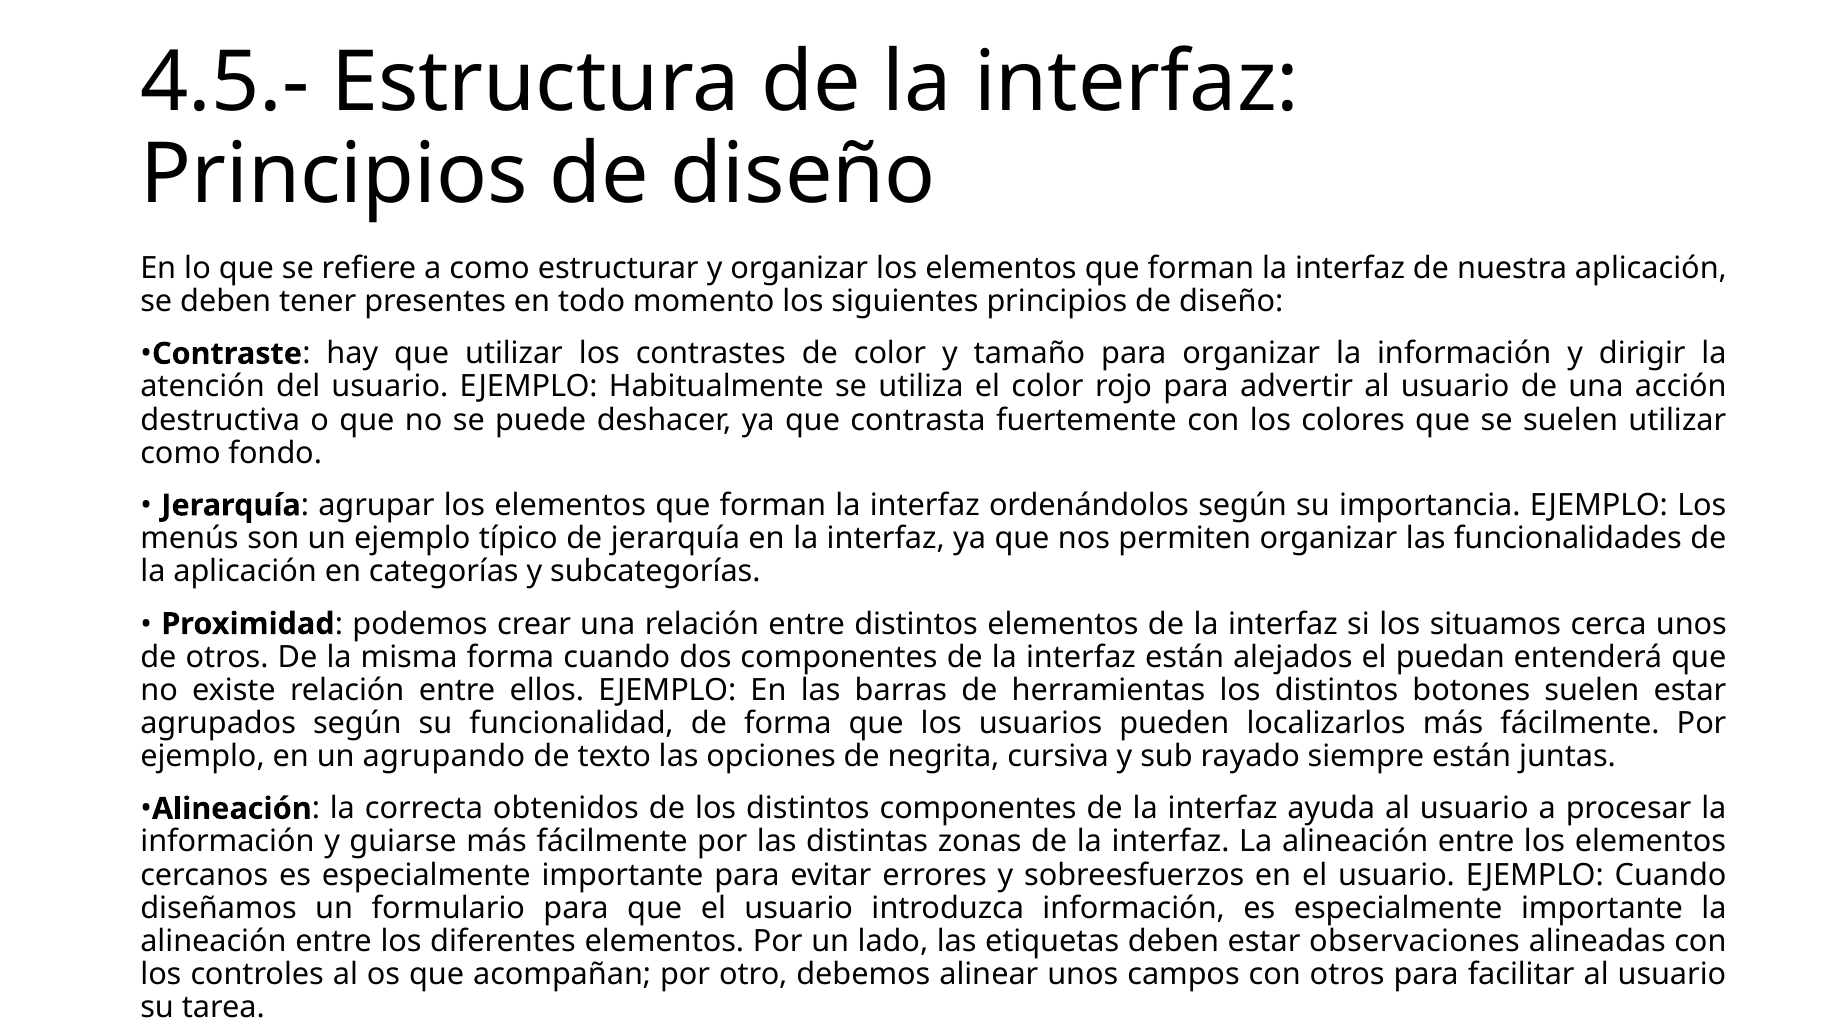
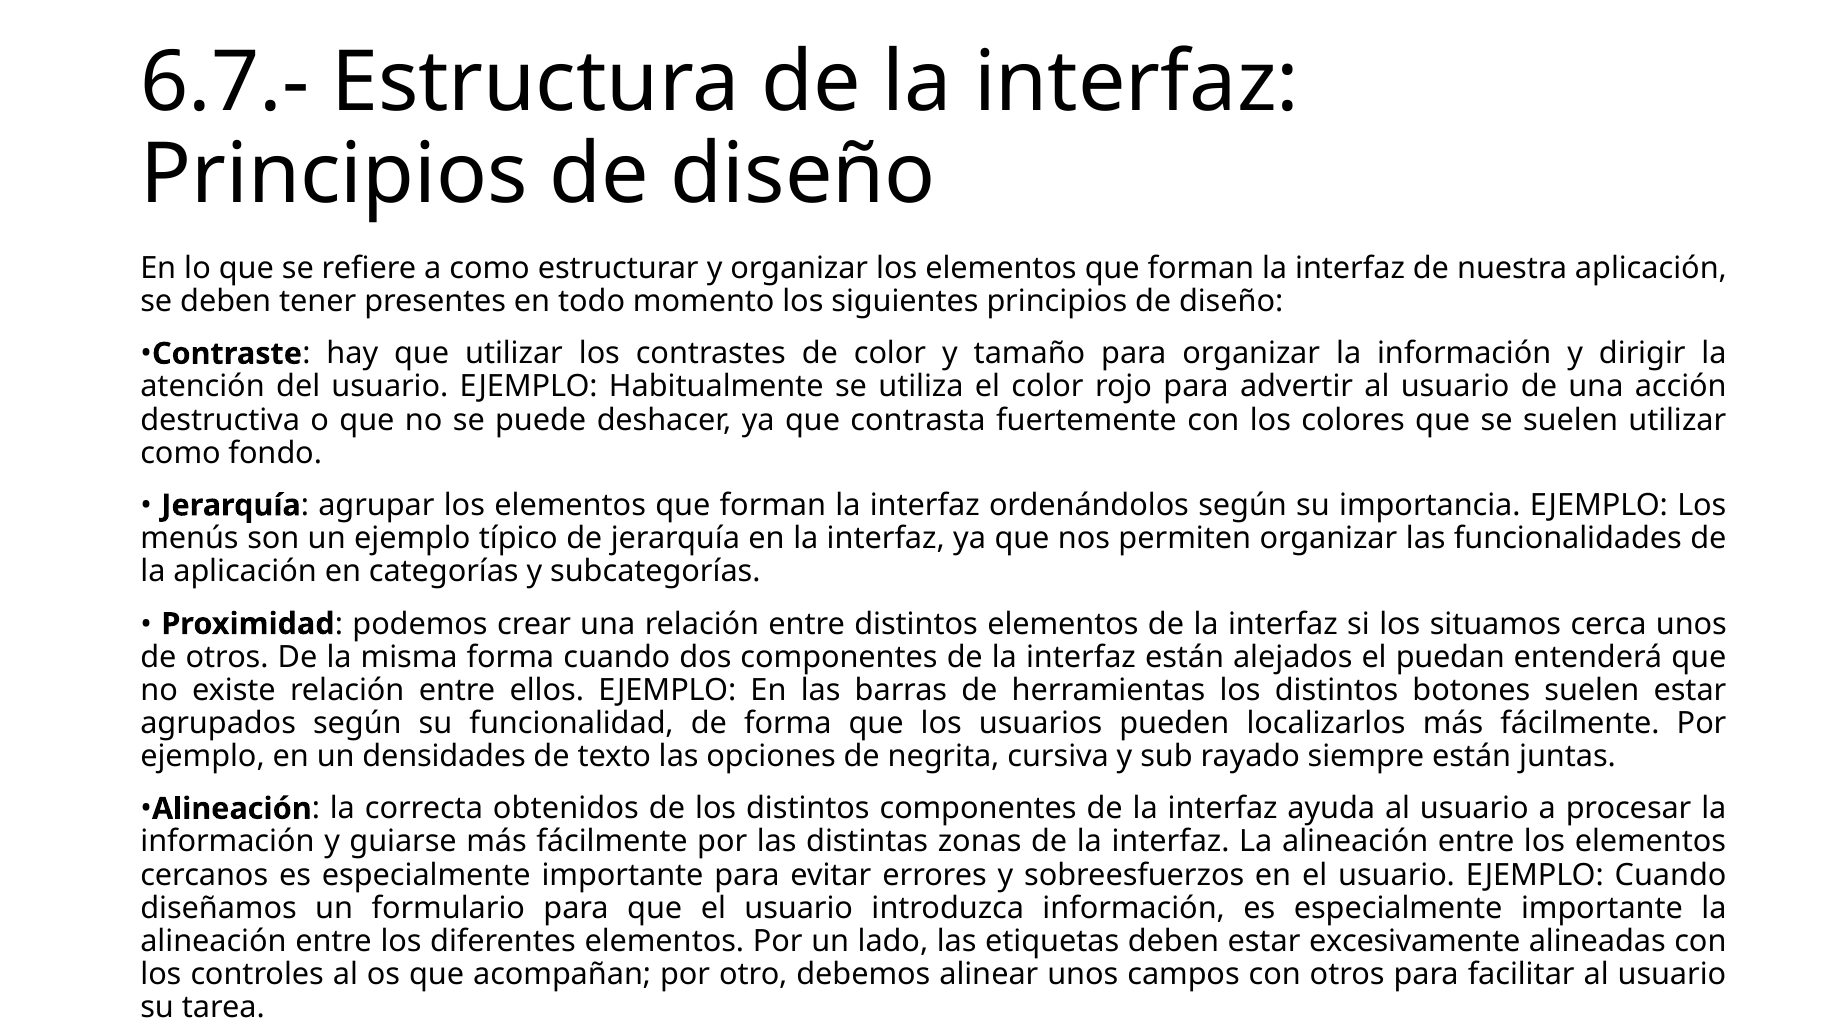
4.5.-: 4.5.- -> 6.7.-
agrupando: agrupando -> densidades
observaciones: observaciones -> excesivamente
